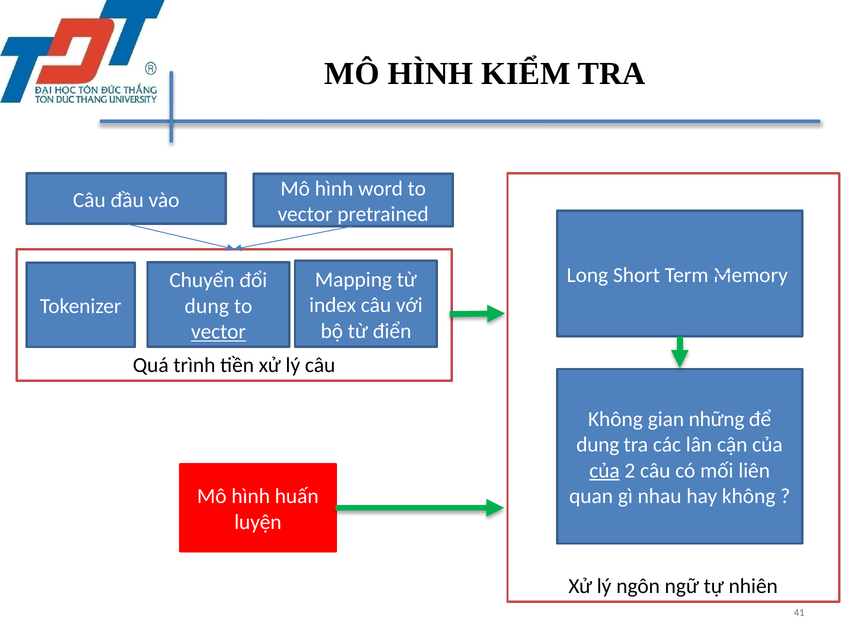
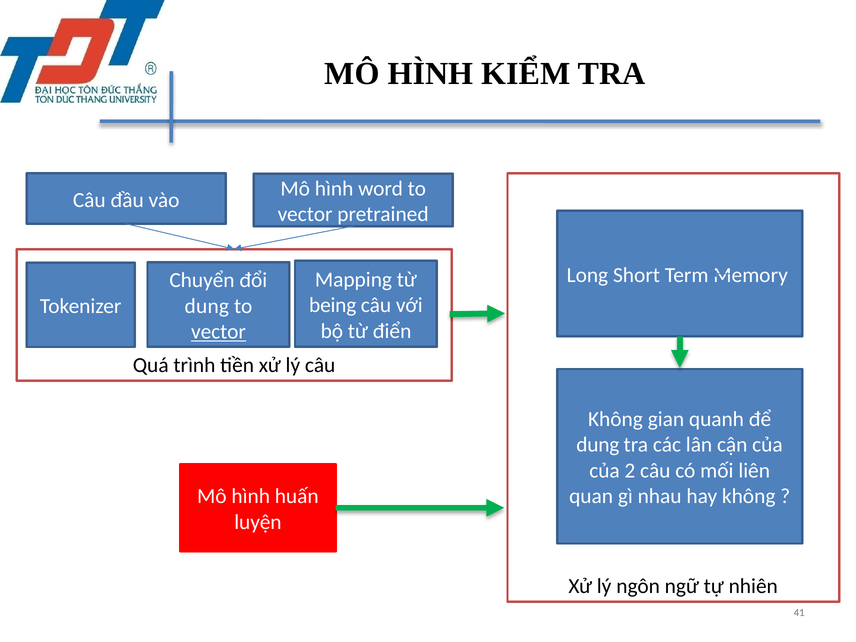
index: index -> being
những: những -> quanh
của at (605, 471) underline: present -> none
